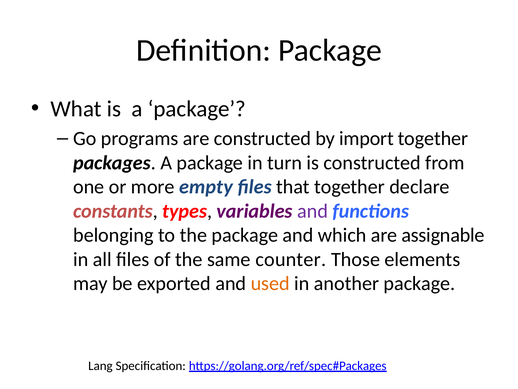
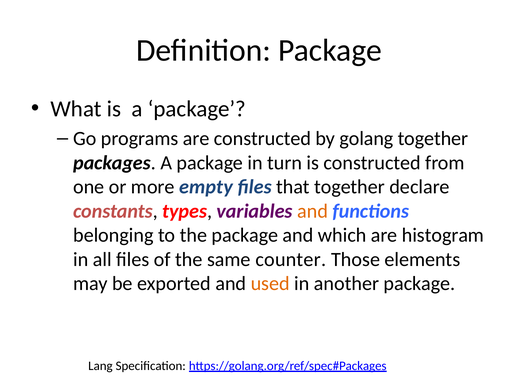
import: import -> golang
and at (313, 211) colour: purple -> orange
assignable: assignable -> histogram
